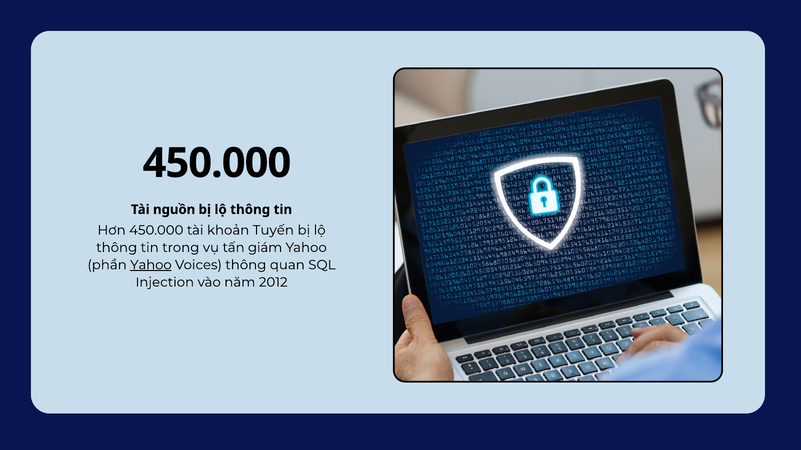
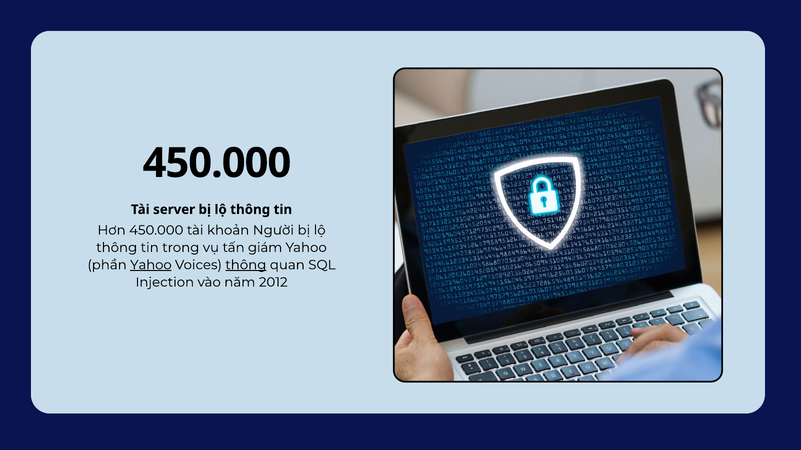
nguồn: nguồn -> server
Tuyến: Tuyến -> Người
thông at (246, 265) underline: none -> present
